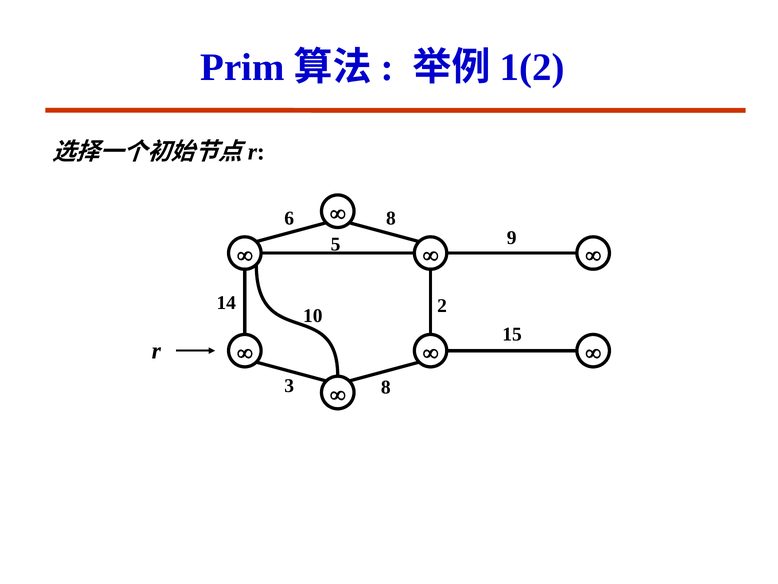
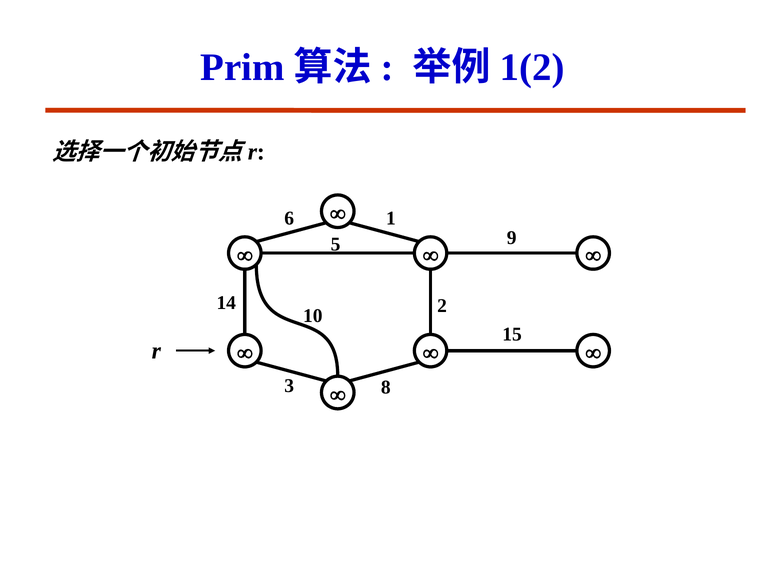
6 8: 8 -> 1
